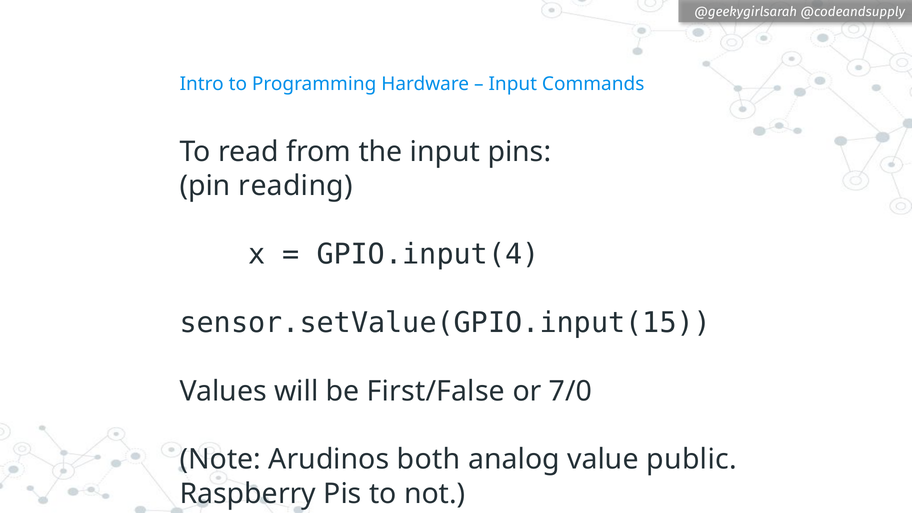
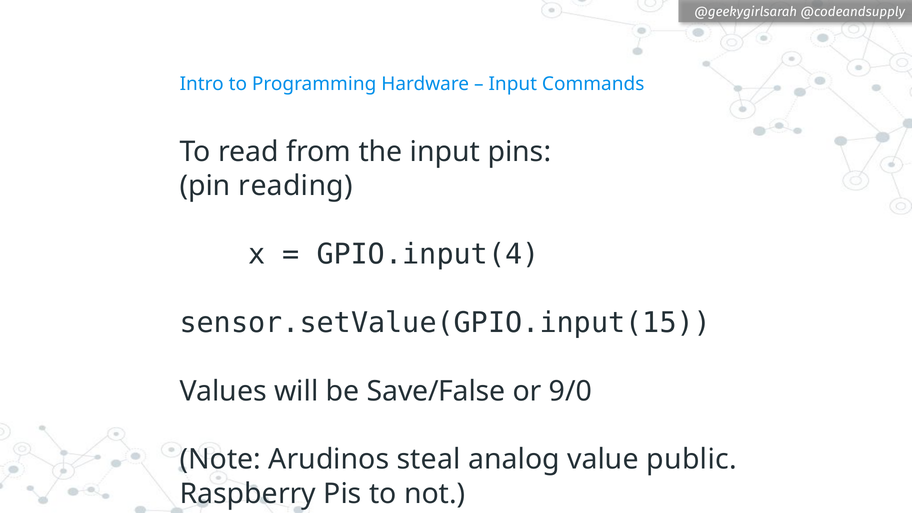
First/False: First/False -> Save/False
7/0: 7/0 -> 9/0
both: both -> steal
